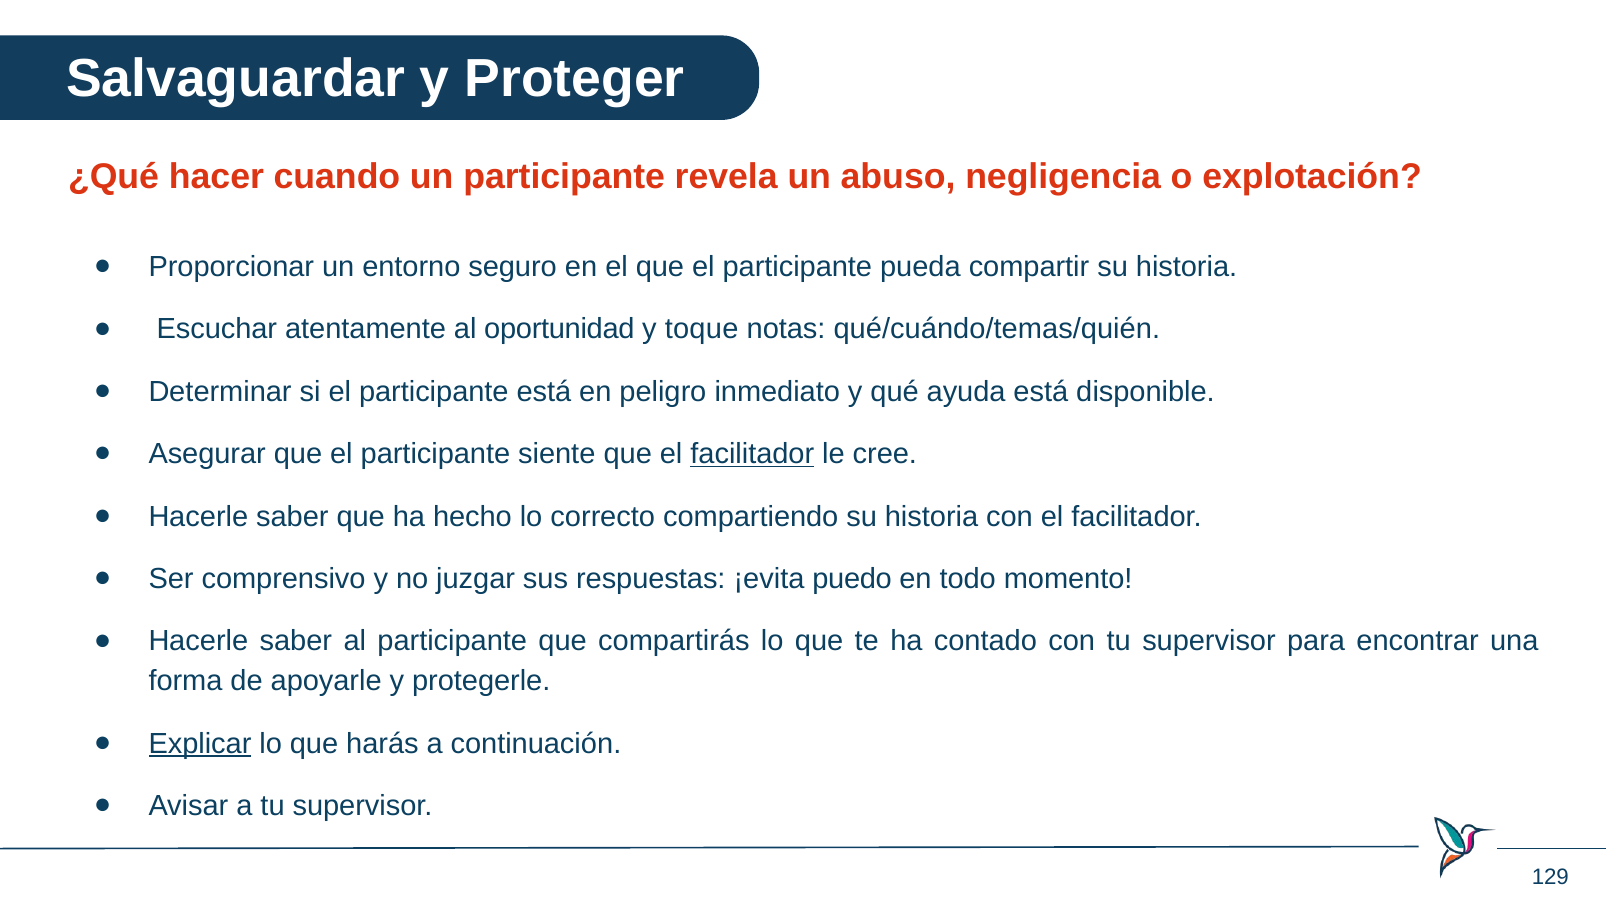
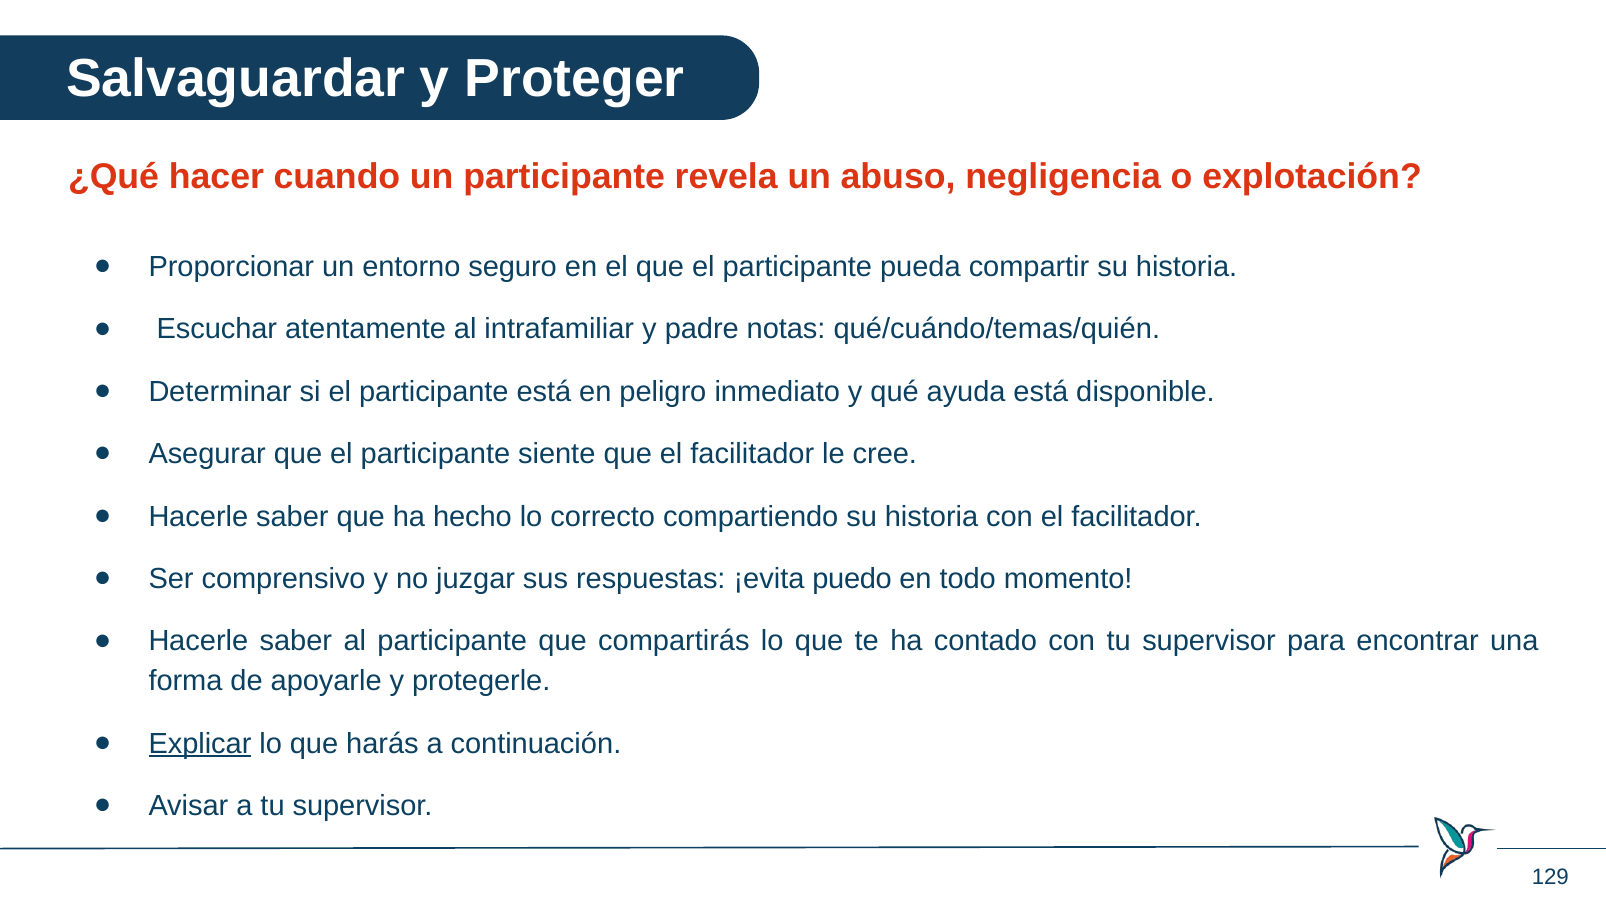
oportunidad: oportunidad -> intrafamiliar
toque: toque -> padre
facilitador at (752, 454) underline: present -> none
